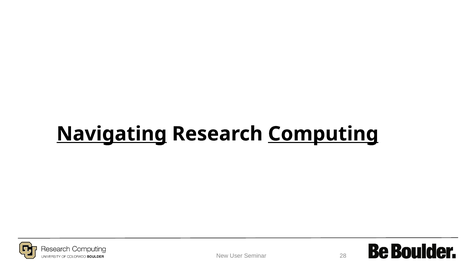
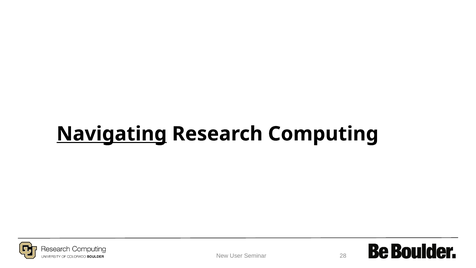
Computing underline: present -> none
